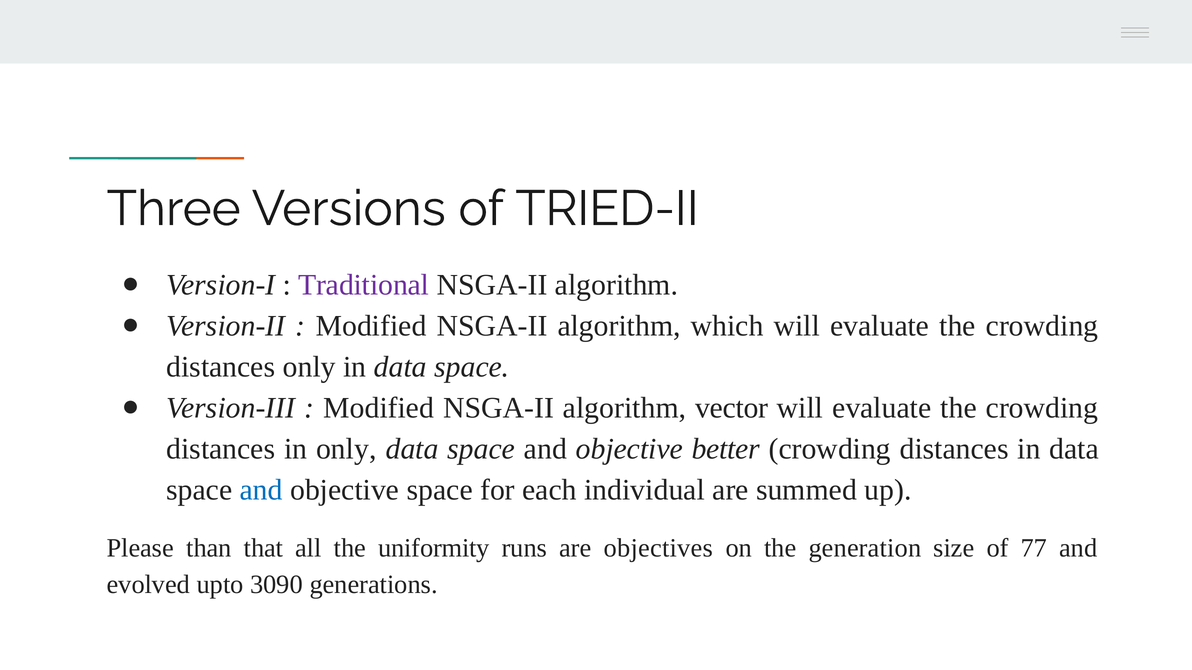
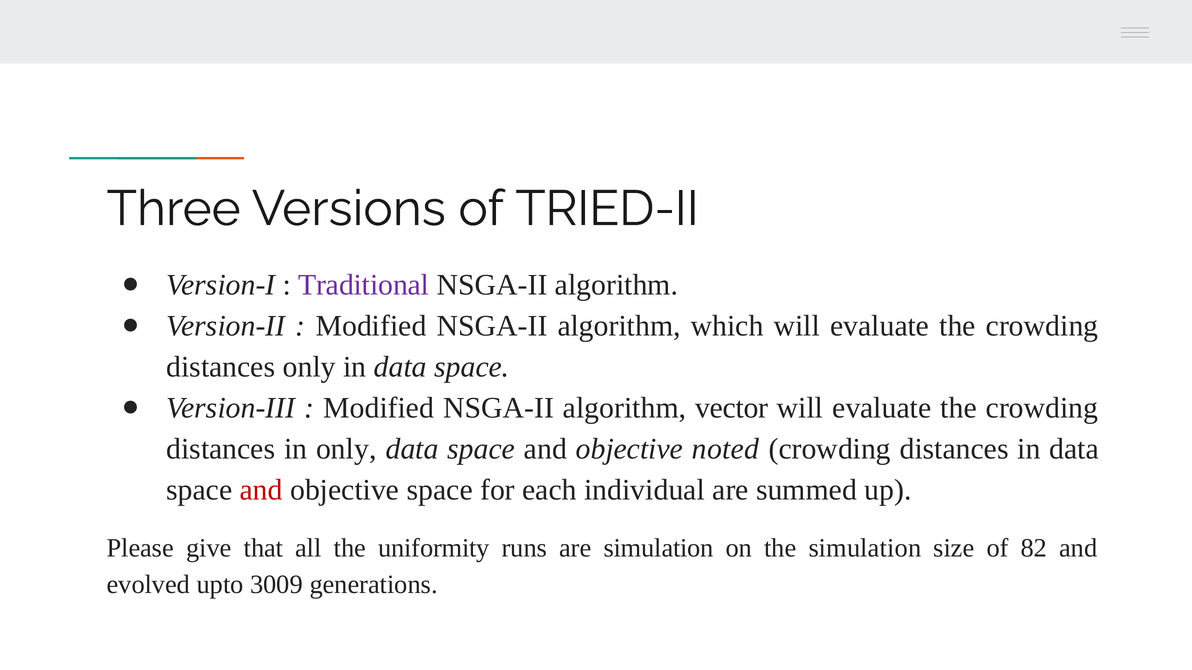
better: better -> noted
and at (261, 491) colour: blue -> red
than: than -> give
are objectives: objectives -> simulation
the generation: generation -> simulation
77: 77 -> 82
3090: 3090 -> 3009
